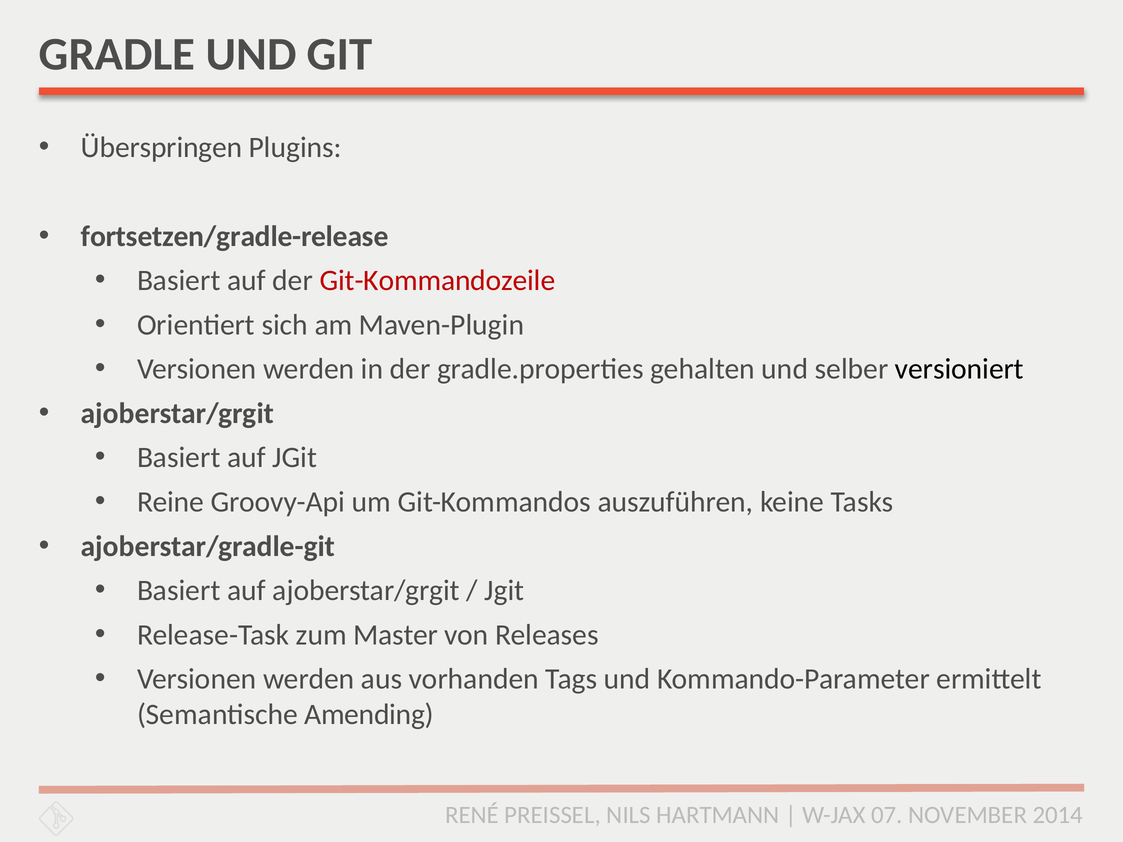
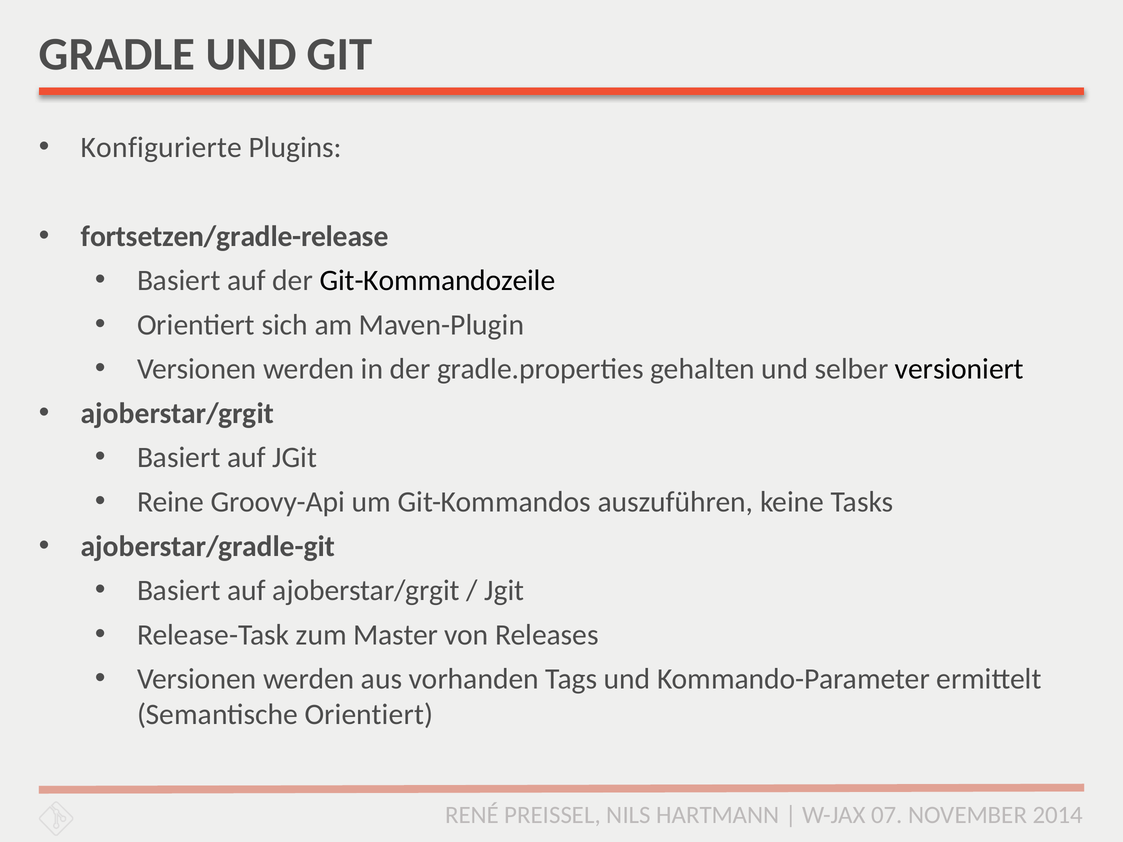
Überspringen: Überspringen -> Konfigurierte
Git-Kommandozeile colour: red -> black
Semantische Amending: Amending -> Orientiert
